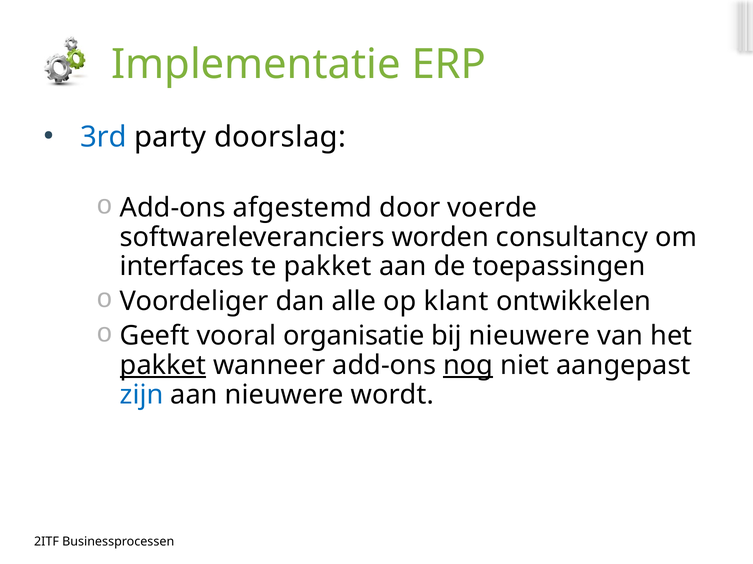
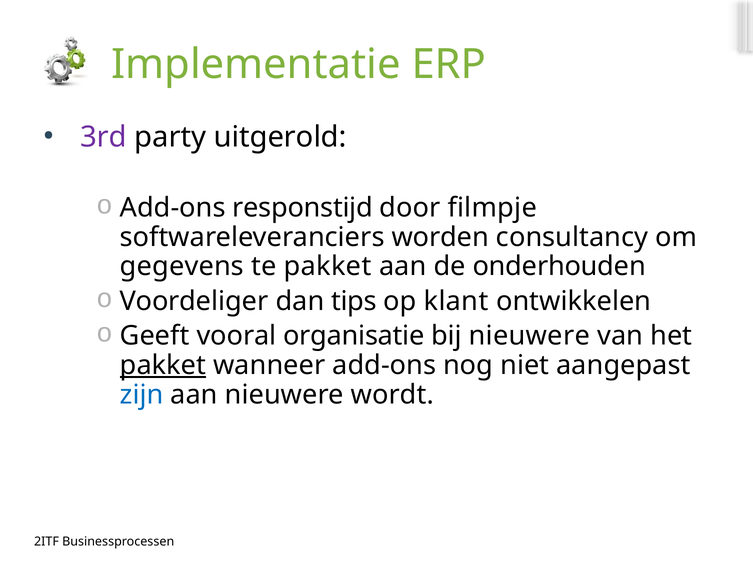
3rd colour: blue -> purple
doorslag: doorslag -> uitgerold
afgestemd: afgestemd -> responstijd
voerde: voerde -> filmpje
interfaces: interfaces -> gegevens
toepassingen: toepassingen -> onderhouden
alle: alle -> tips
nog underline: present -> none
